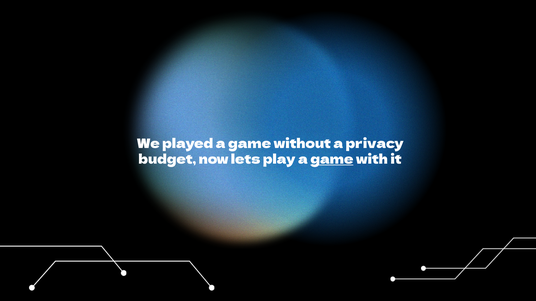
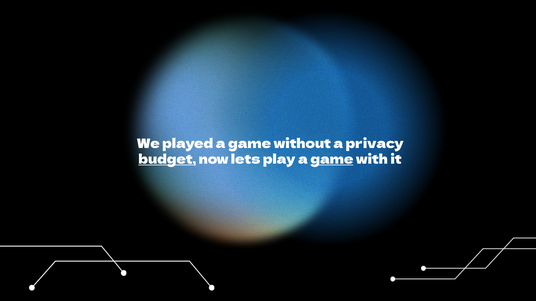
budget underline: none -> present
